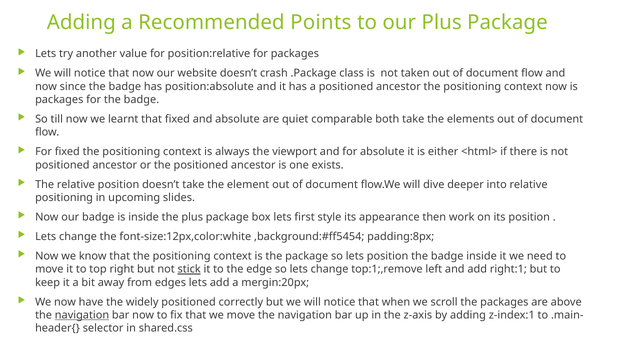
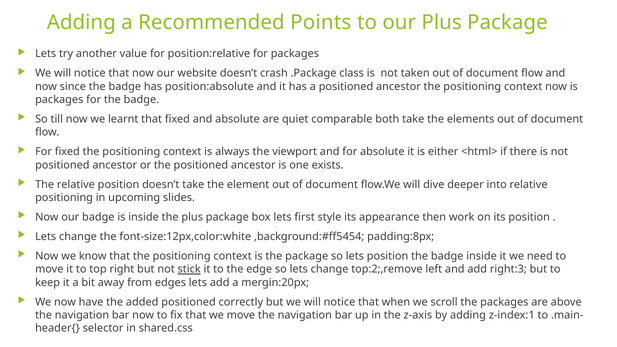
top:1;,remove: top:1;,remove -> top:2;,remove
right:1: right:1 -> right:3
widely: widely -> added
navigation at (82, 315) underline: present -> none
